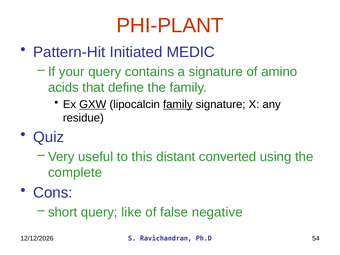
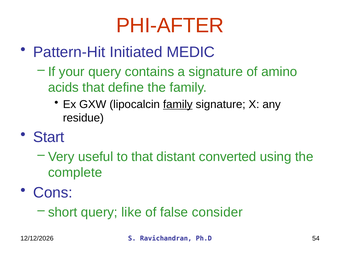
PHI-PLANT: PHI-PLANT -> PHI-AFTER
GXW underline: present -> none
Quiz: Quiz -> Start
to this: this -> that
negative: negative -> consider
